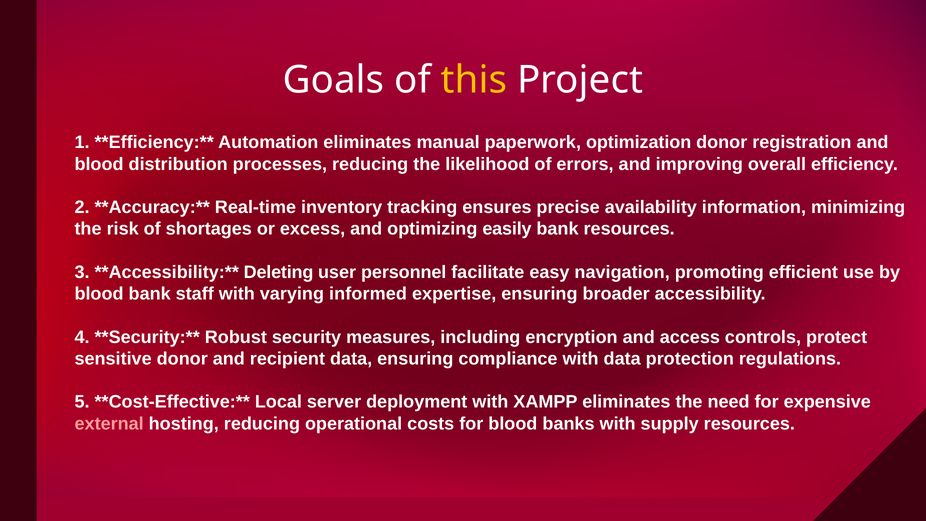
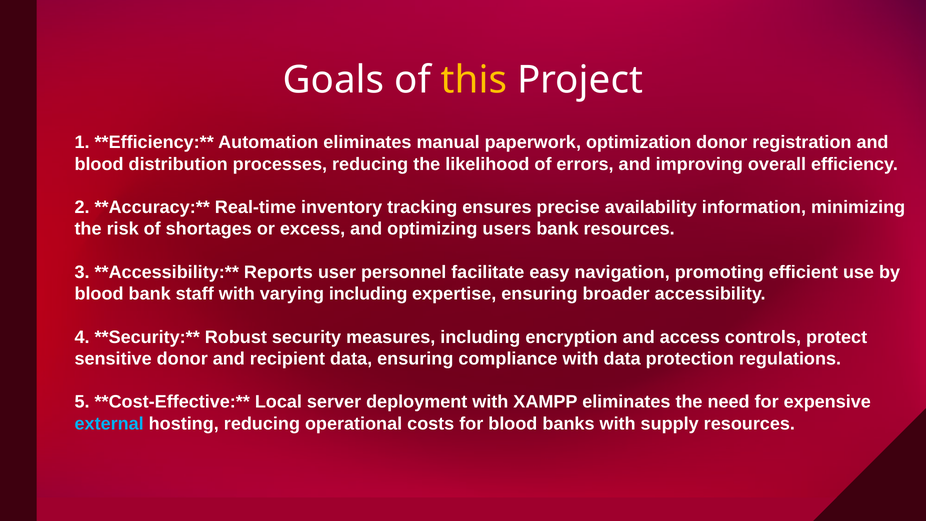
easily: easily -> users
Deleting: Deleting -> Reports
varying informed: informed -> including
external colour: pink -> light blue
